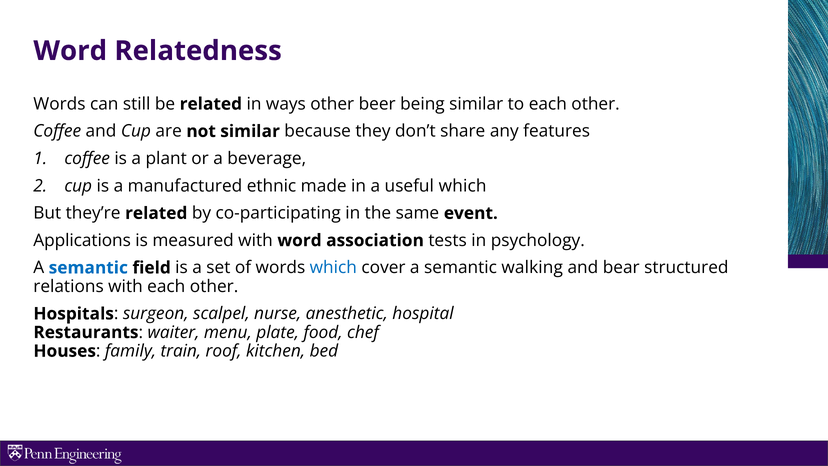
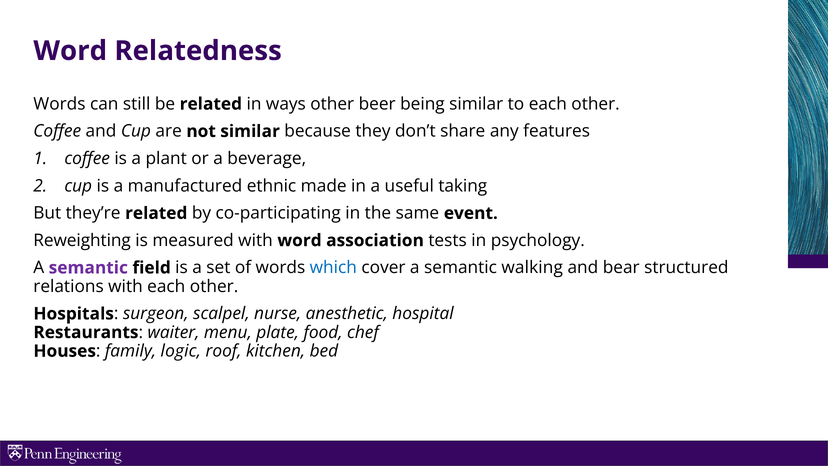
useful which: which -> taking
Applications: Applications -> Reweighting
semantic at (88, 268) colour: blue -> purple
train: train -> logic
